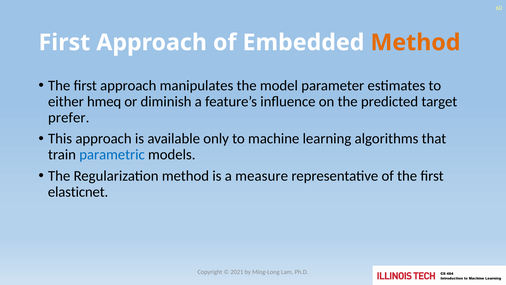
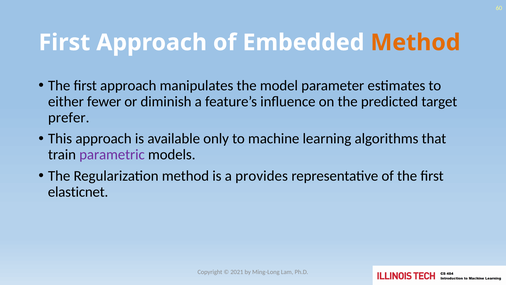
hmeq: hmeq -> fewer
parametric colour: blue -> purple
measure: measure -> provides
